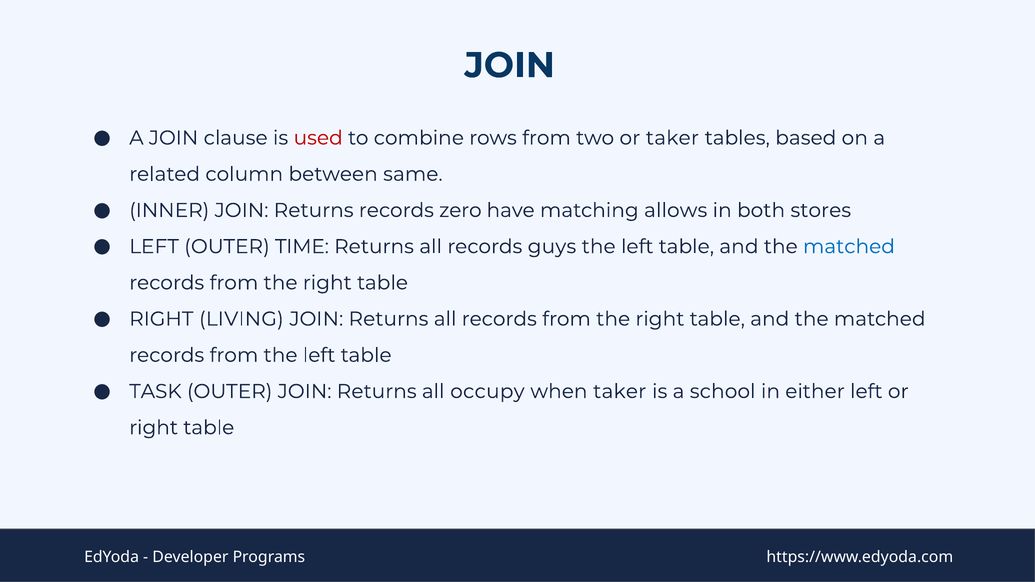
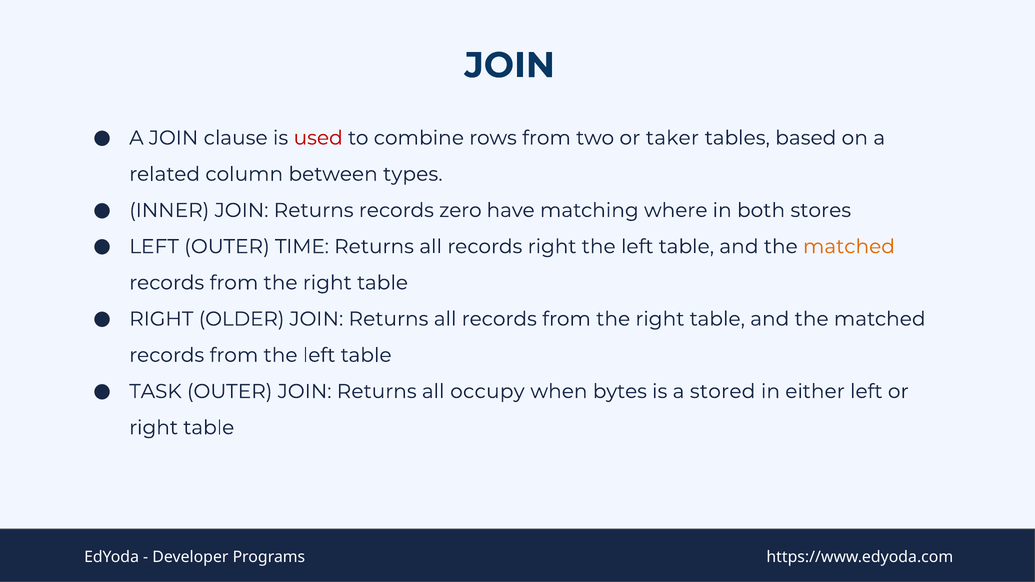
same: same -> types
allows: allows -> where
records guys: guys -> right
matched at (849, 247) colour: blue -> orange
LIVING: LIVING -> OLDER
when taker: taker -> bytes
school: school -> stored
